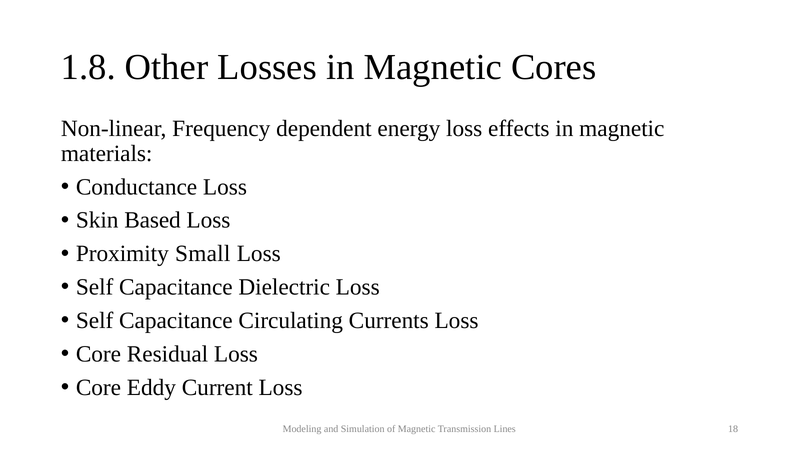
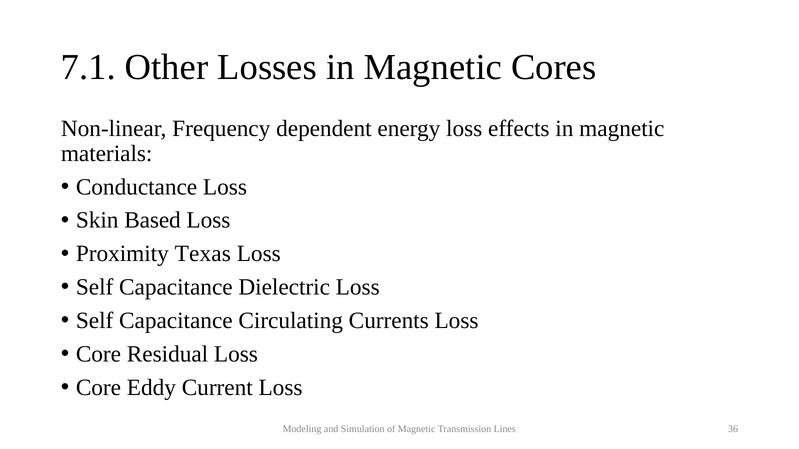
1.8: 1.8 -> 7.1
Small: Small -> Texas
18: 18 -> 36
